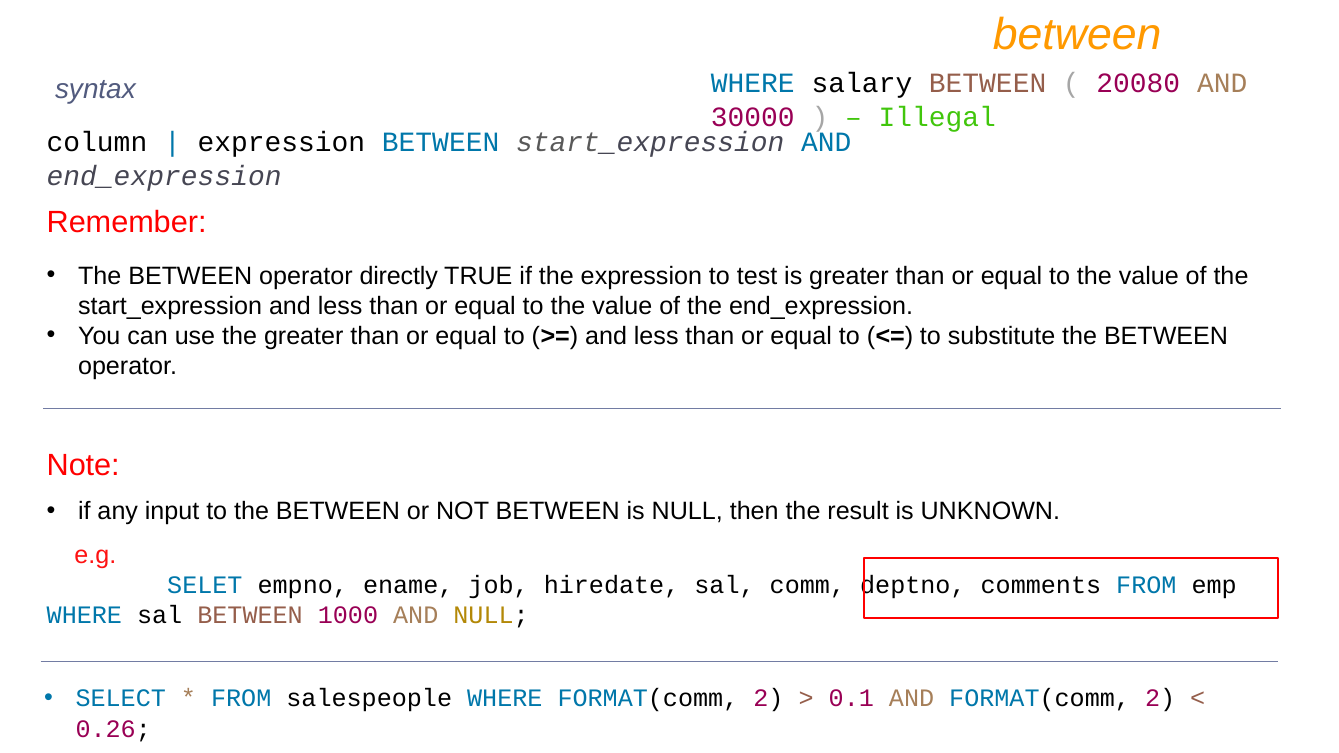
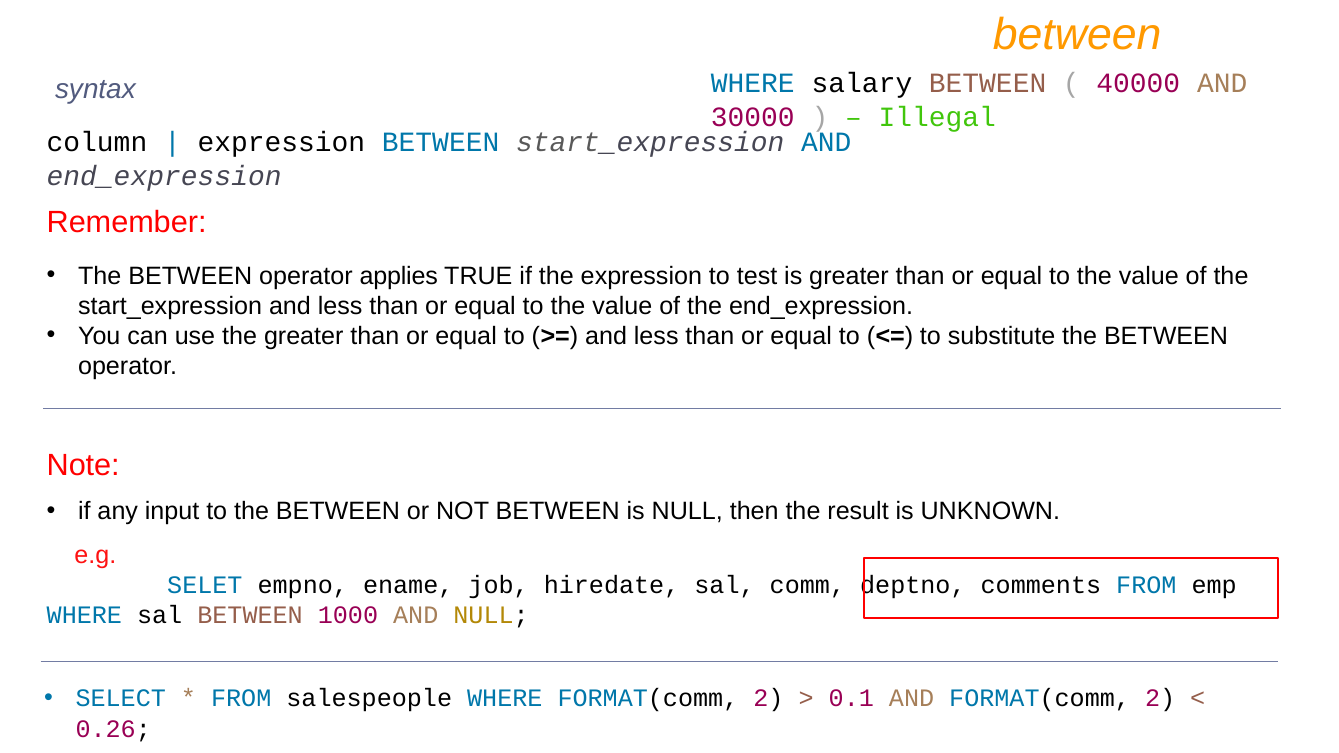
20080: 20080 -> 40000
directly: directly -> applies
